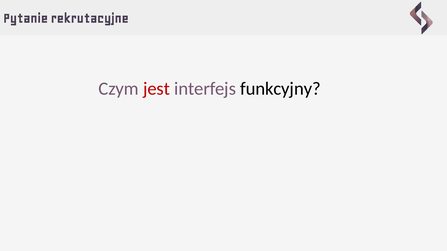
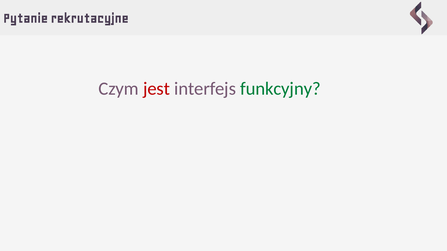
funkcyjny colour: black -> green
